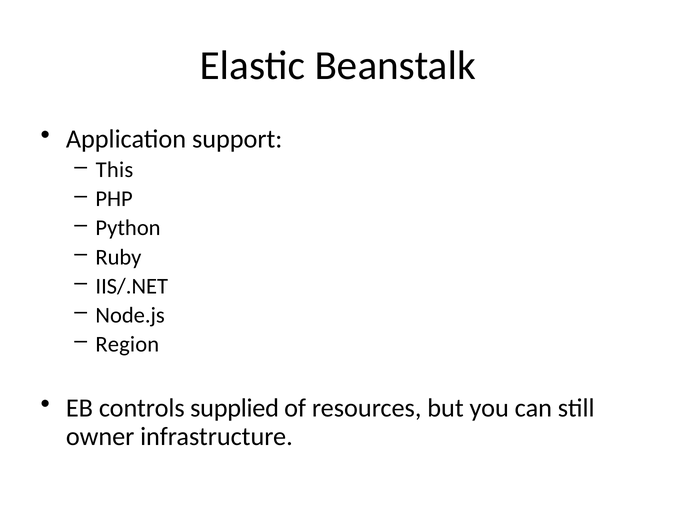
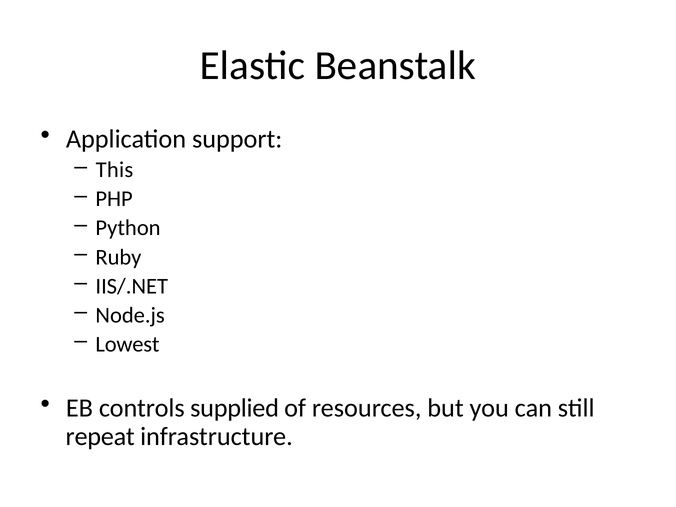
Region: Region -> Lowest
owner: owner -> repeat
